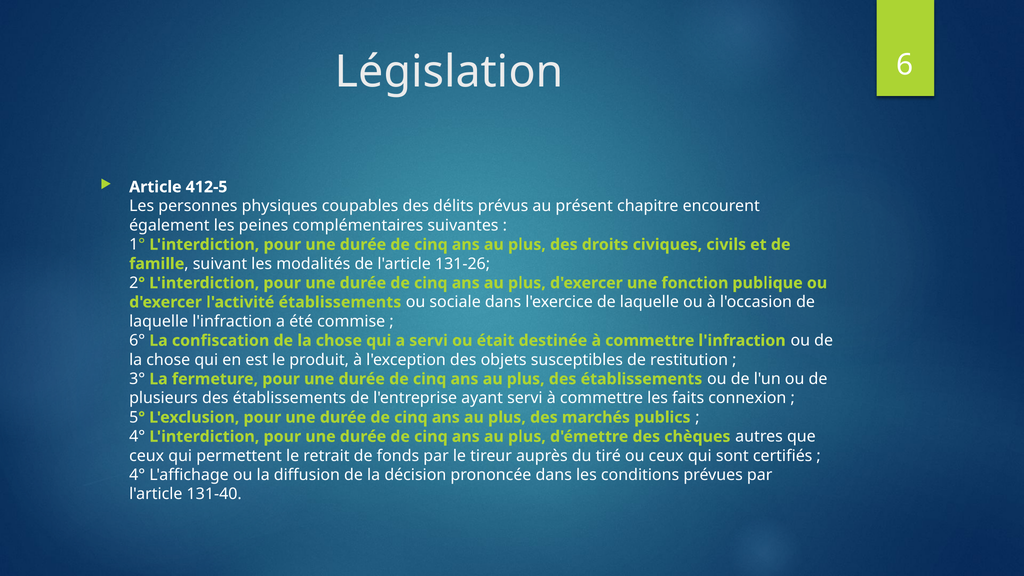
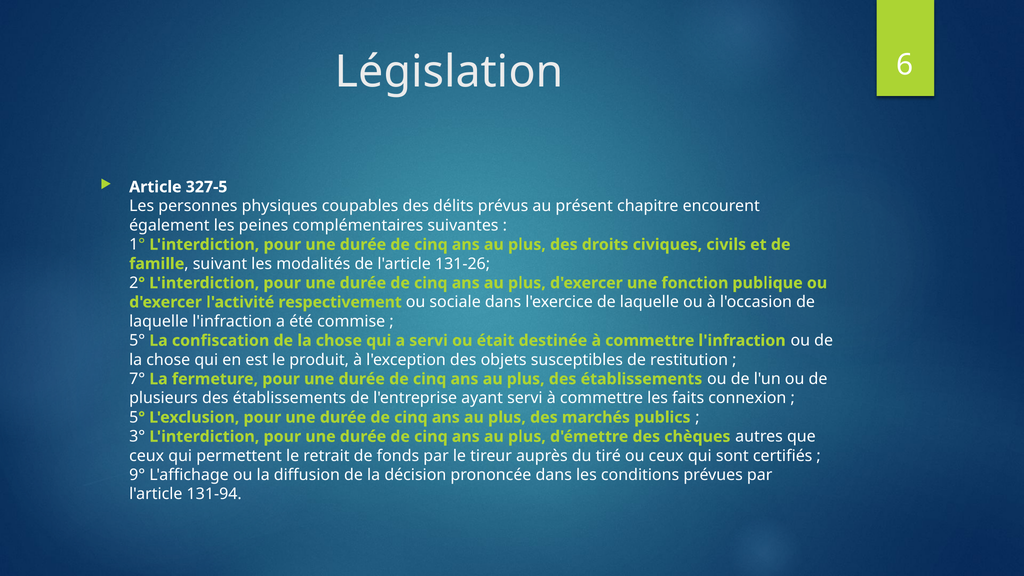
412-5: 412-5 -> 327-5
l'activité établissements: établissements -> respectivement
6° at (137, 341): 6° -> 5°
3°: 3° -> 7°
4° at (137, 437): 4° -> 3°
4° at (137, 475): 4° -> 9°
131-40: 131-40 -> 131-94
